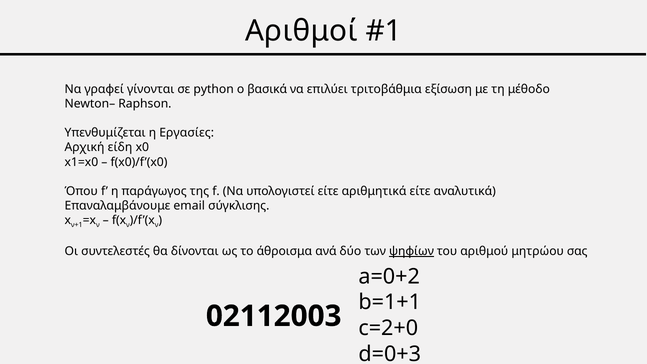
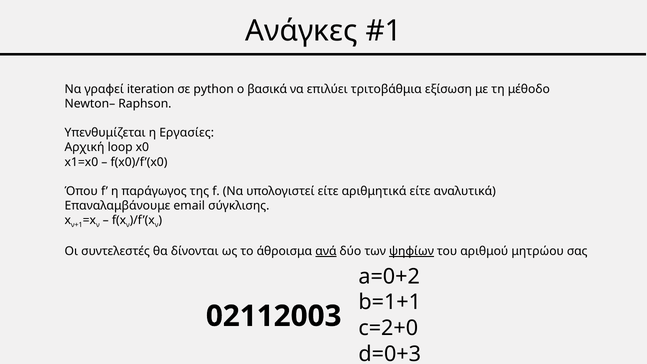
Αριθμοί: Αριθμοί -> Ανάγκες
γίνονται: γίνονται -> iteration
είδη: είδη -> loop
ανά underline: none -> present
